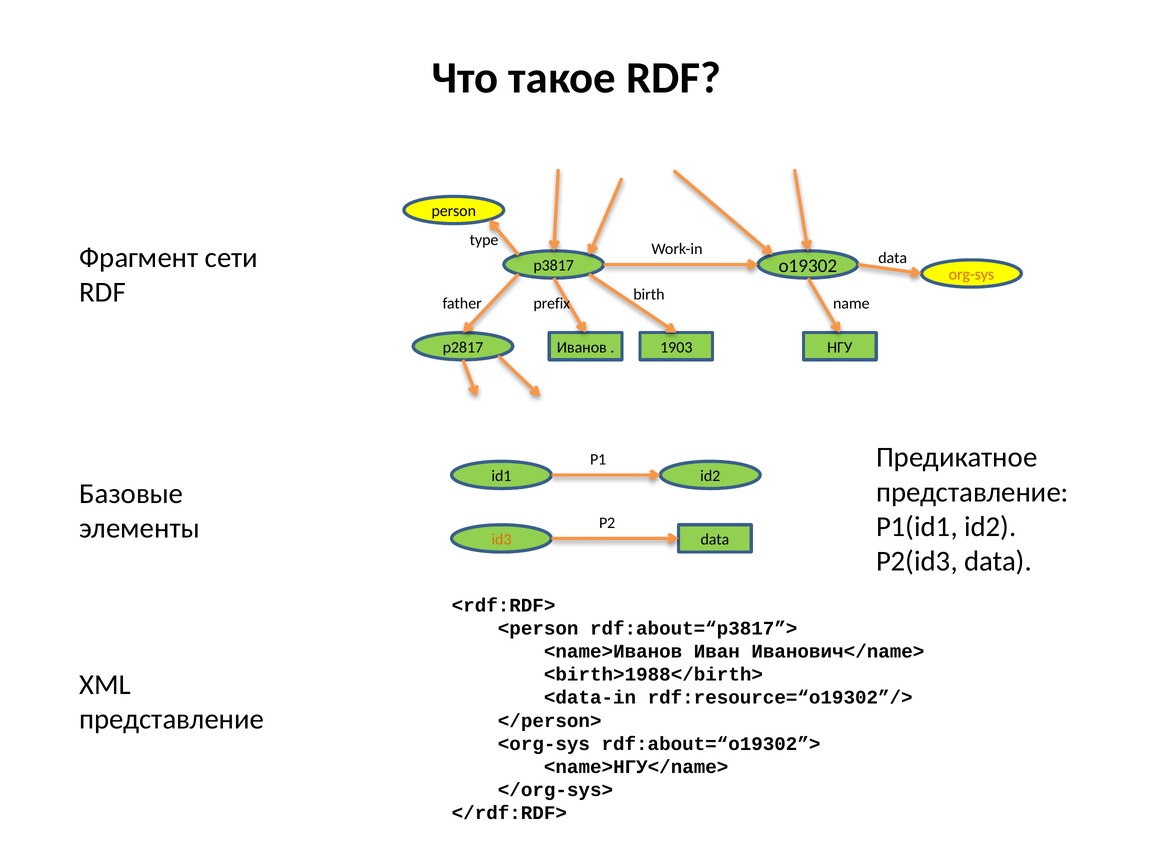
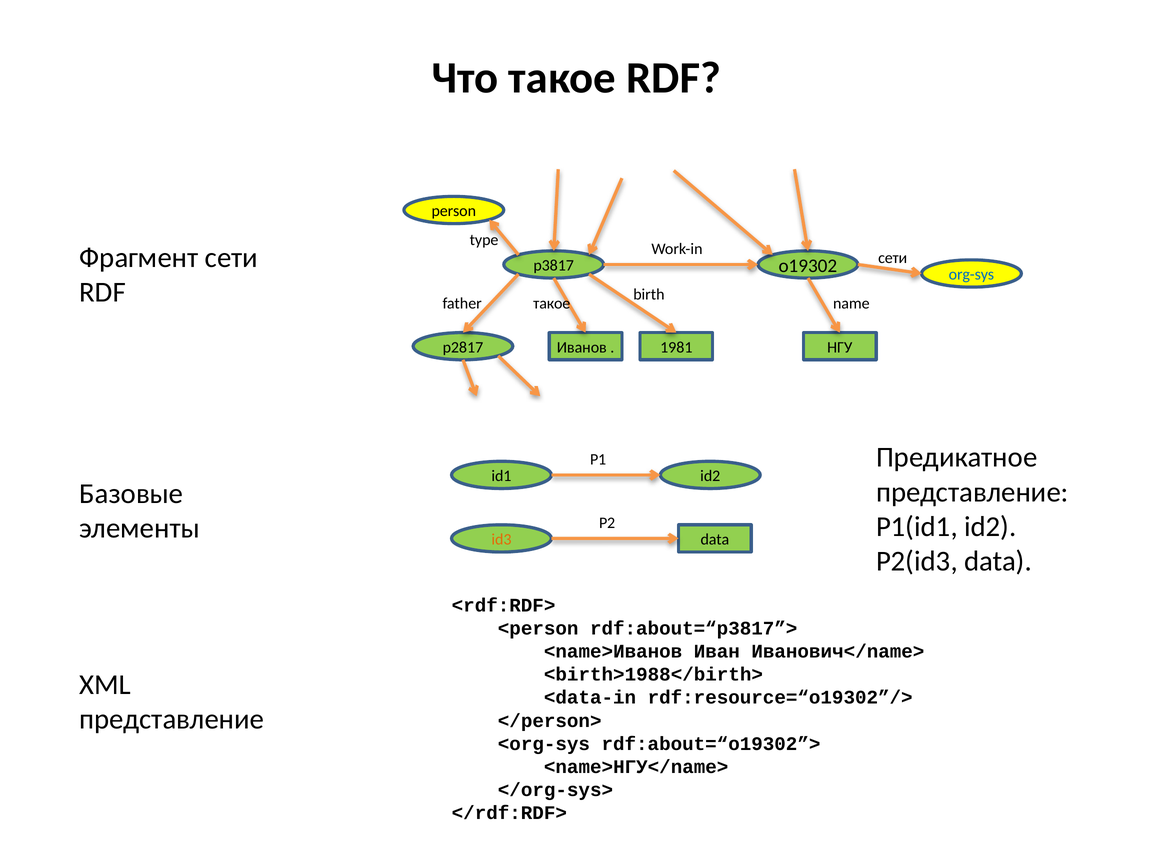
data at (893, 258): data -> сети
org-sys colour: orange -> blue
prefix at (552, 303): prefix -> такое
1903: 1903 -> 1981
